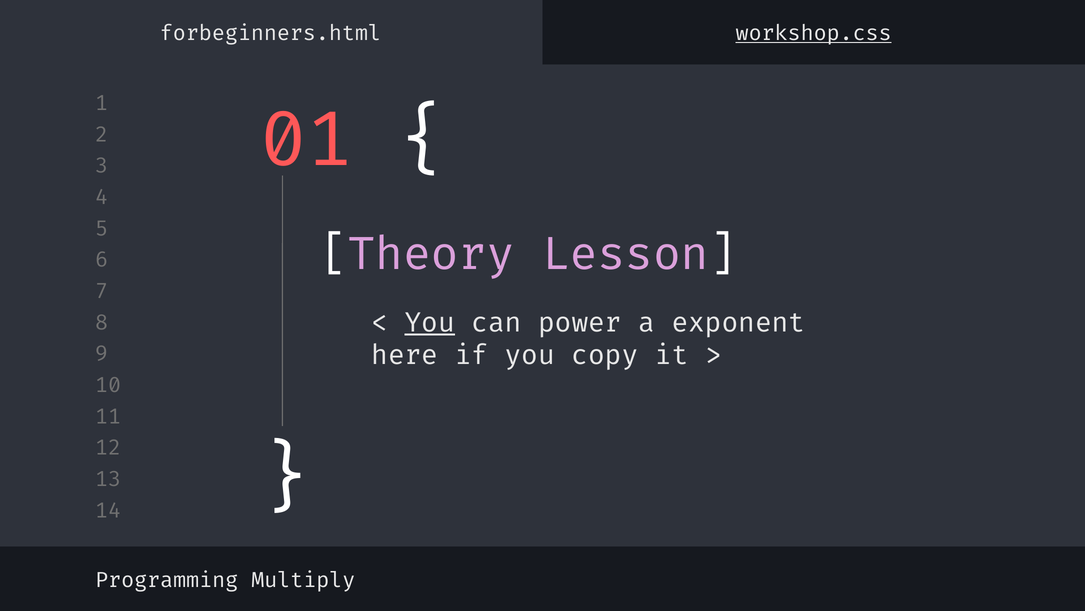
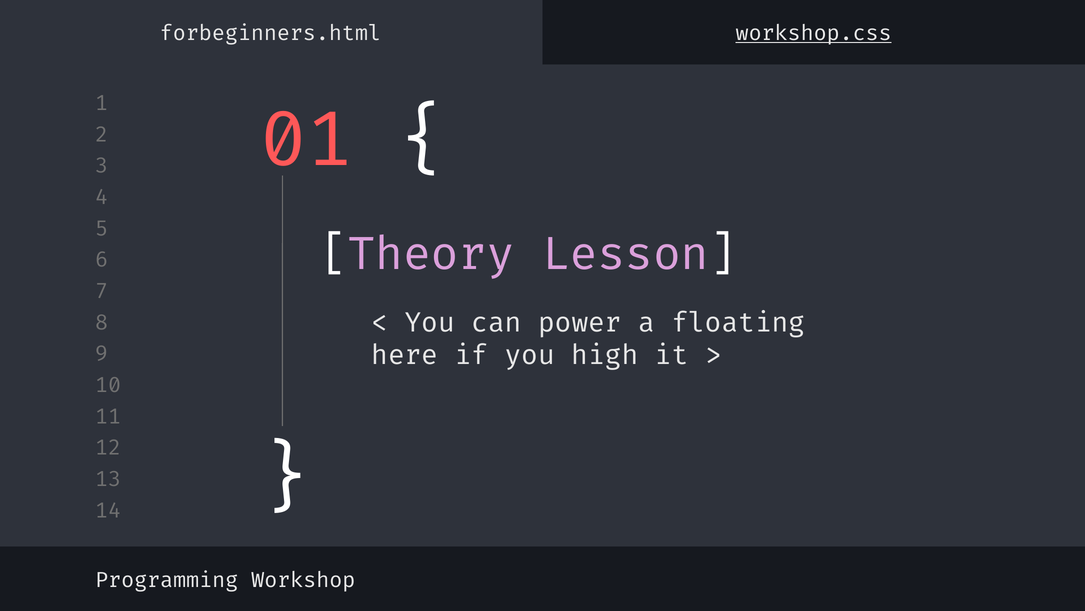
You at (430, 323) underline: present -> none
exponent: exponent -> floating
copy: copy -> high
Multiply: Multiply -> Workshop
